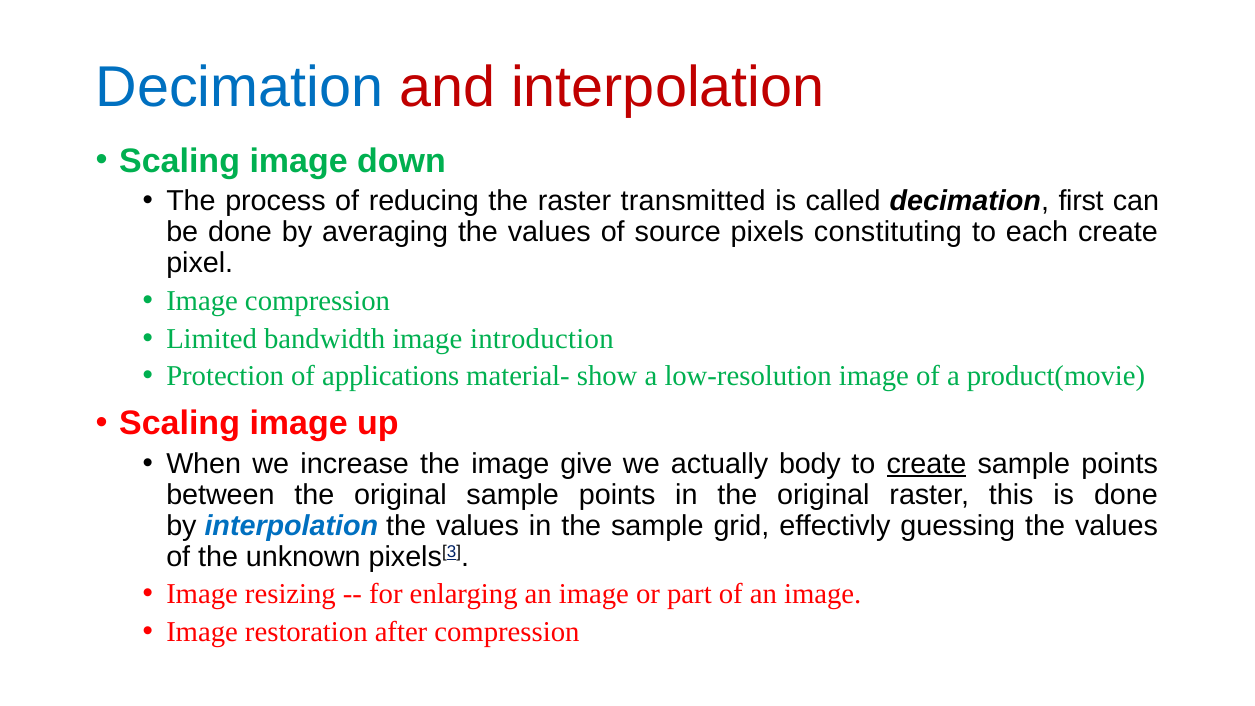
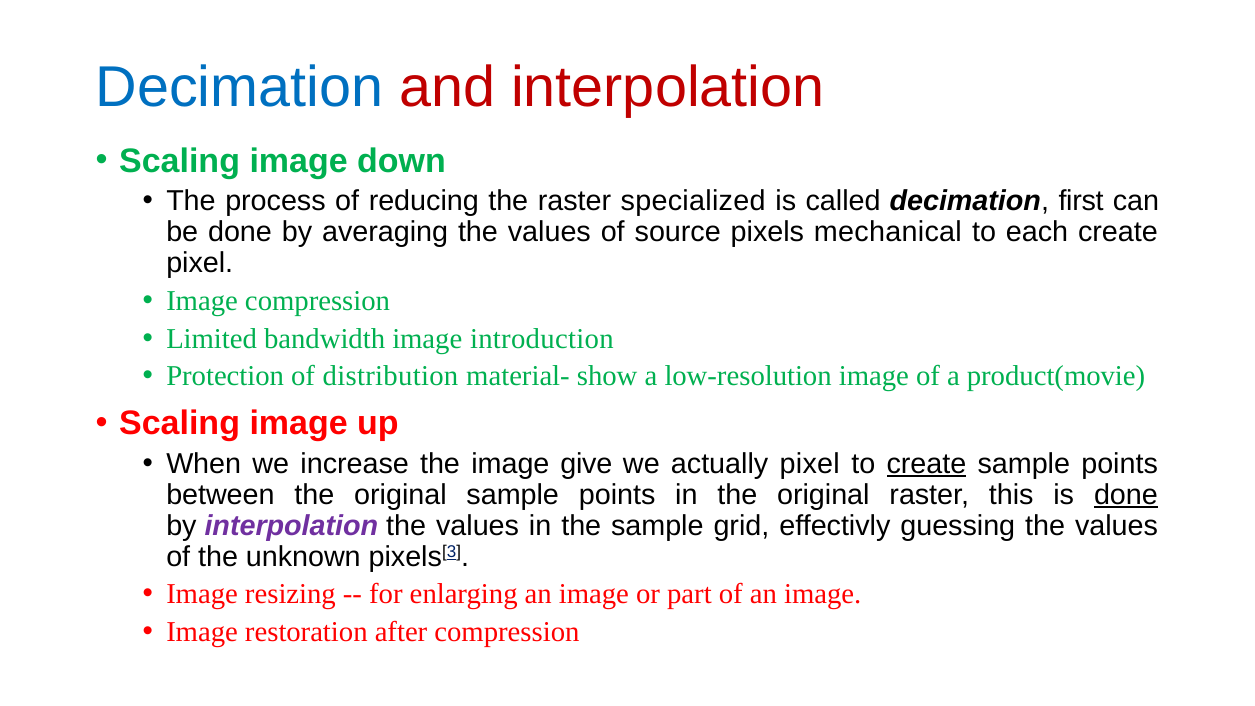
transmitted: transmitted -> specialized
constituting: constituting -> mechanical
applications: applications -> distribution
actually body: body -> pixel
done at (1126, 495) underline: none -> present
interpolation at (291, 526) colour: blue -> purple
